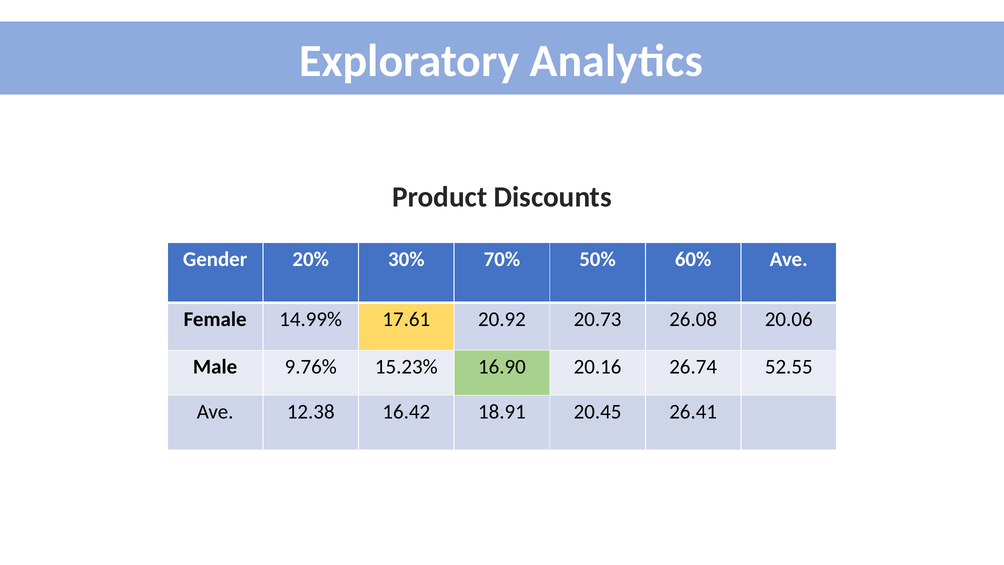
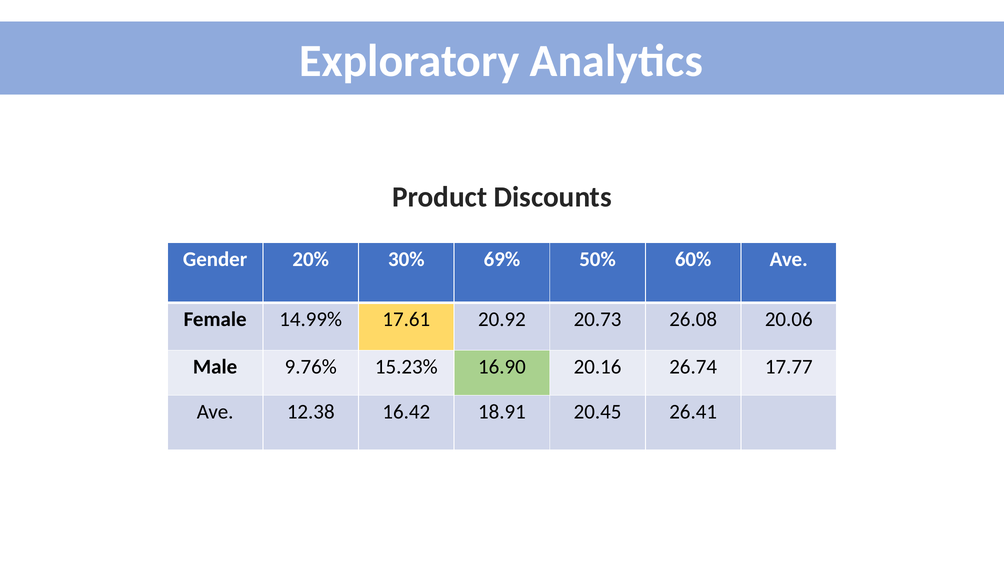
70%: 70% -> 69%
52.55: 52.55 -> 17.77
